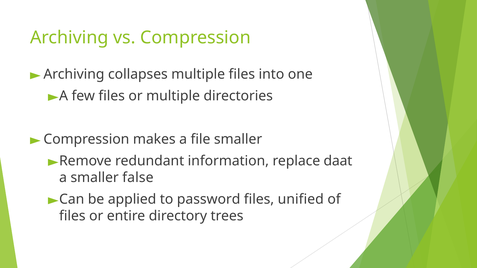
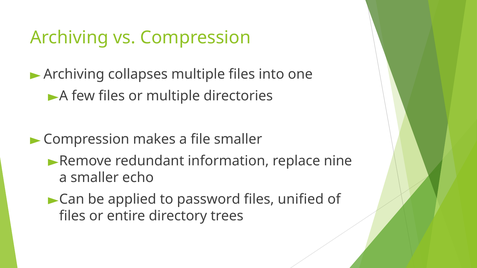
daat: daat -> nine
false: false -> echo
